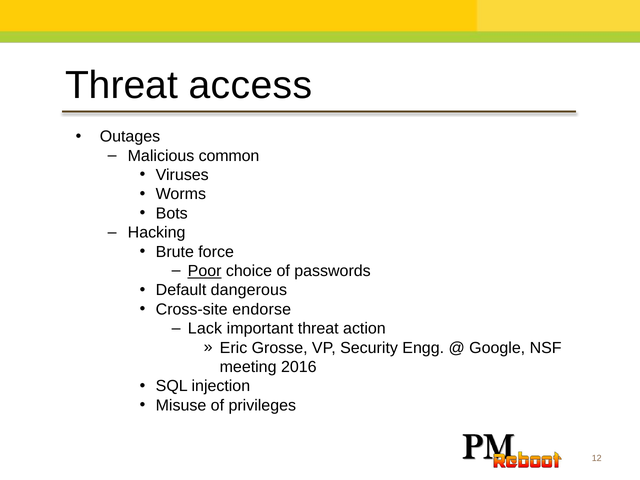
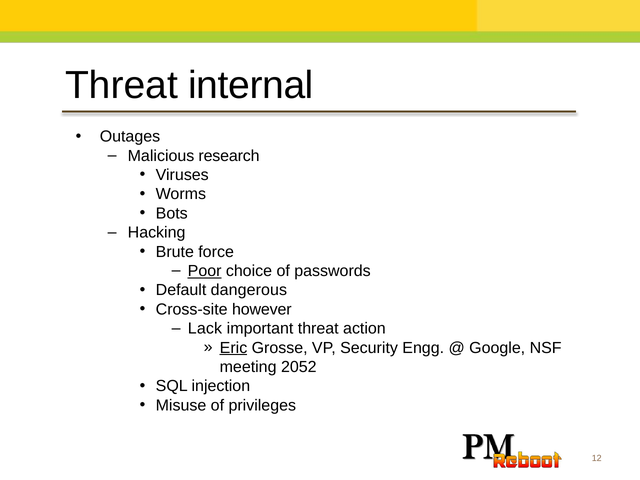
access: access -> internal
common: common -> research
endorse: endorse -> however
Eric underline: none -> present
2016: 2016 -> 2052
